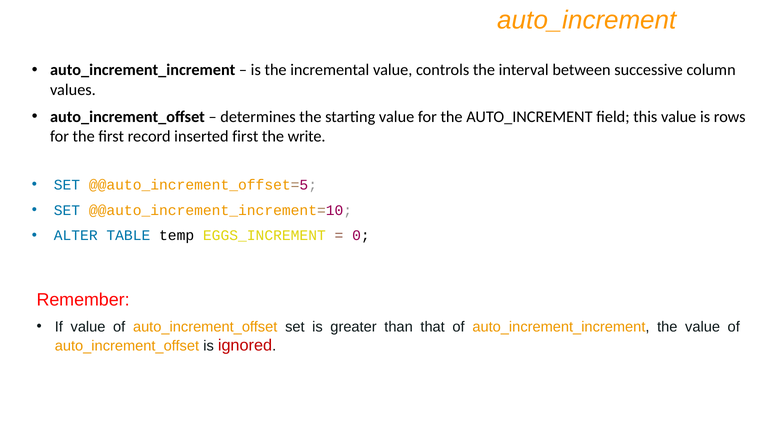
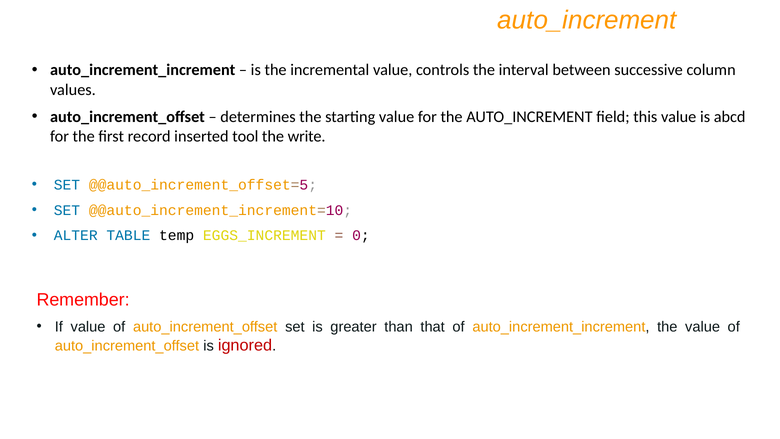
rows: rows -> abcd
inserted first: first -> tool
